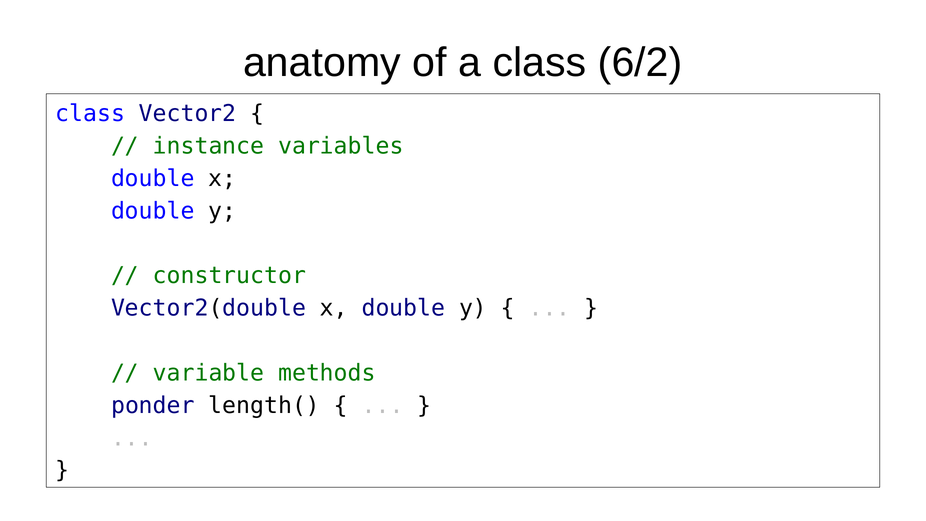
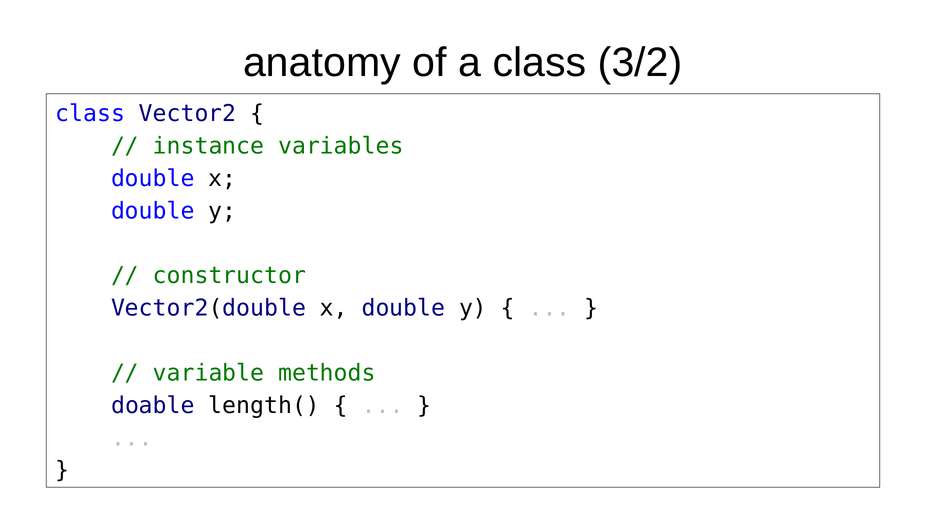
6/2: 6/2 -> 3/2
ponder: ponder -> doable
